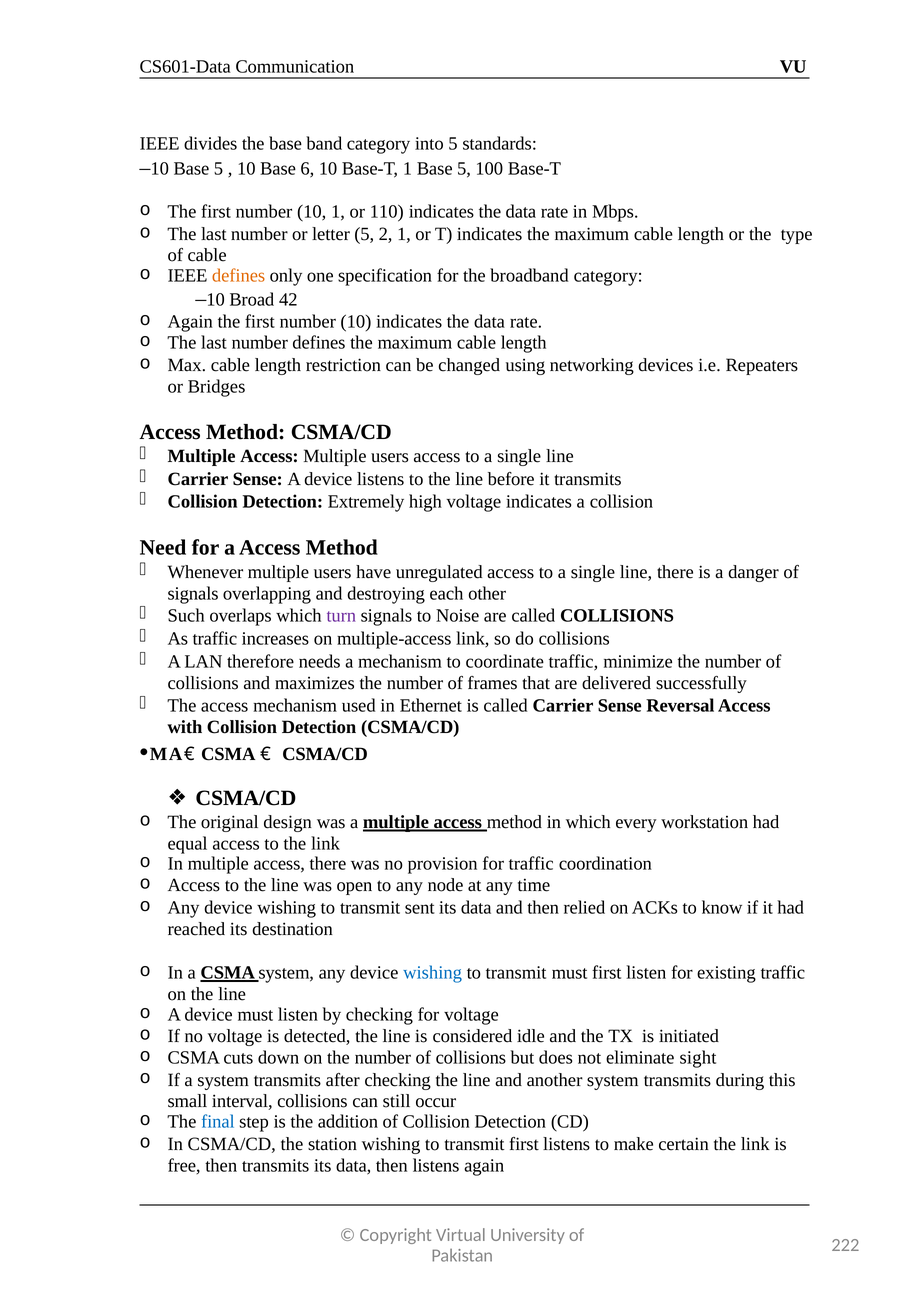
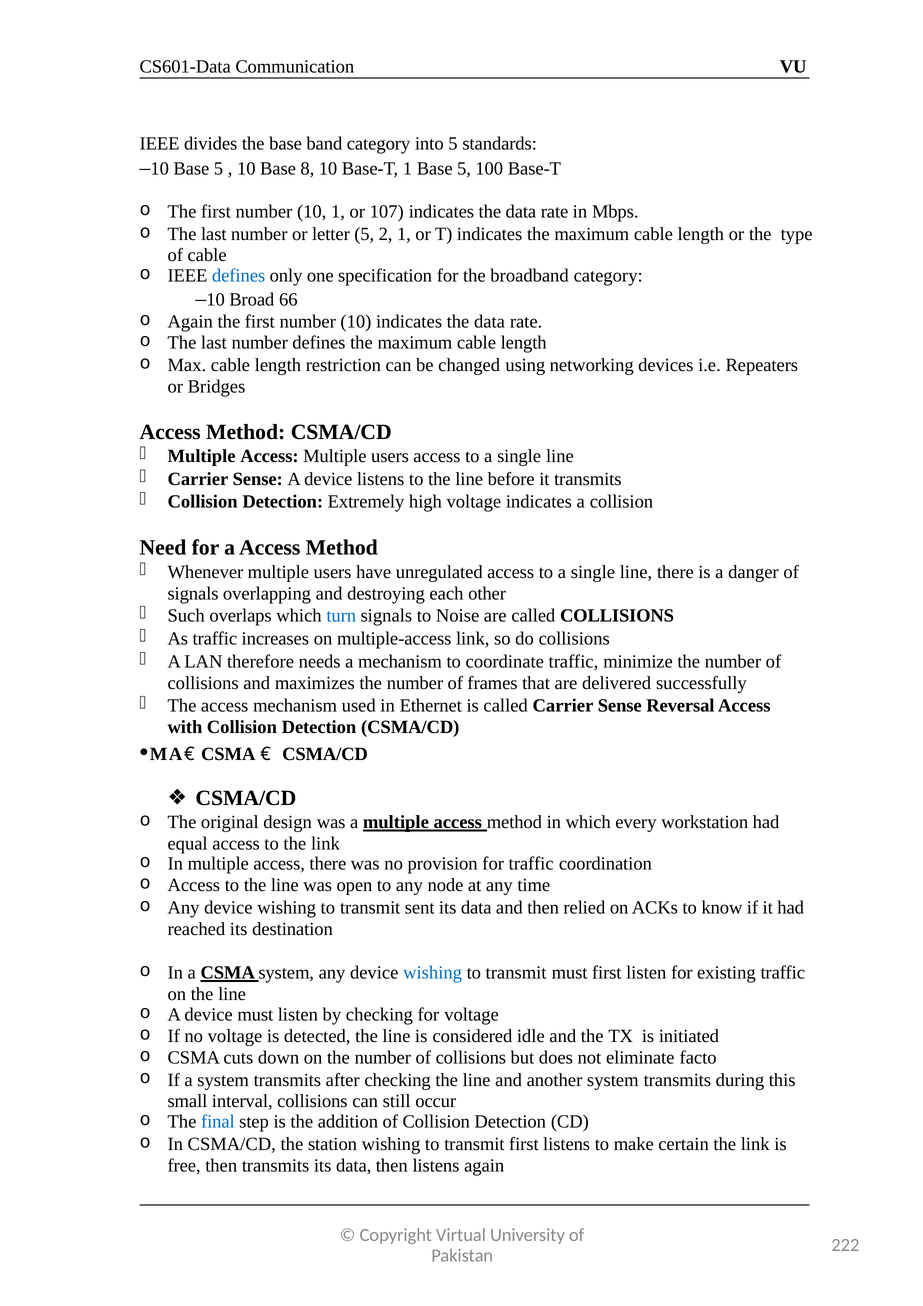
6: 6 -> 8
110: 110 -> 107
defines at (239, 276) colour: orange -> blue
42: 42 -> 66
turn colour: purple -> blue
sight: sight -> facto
